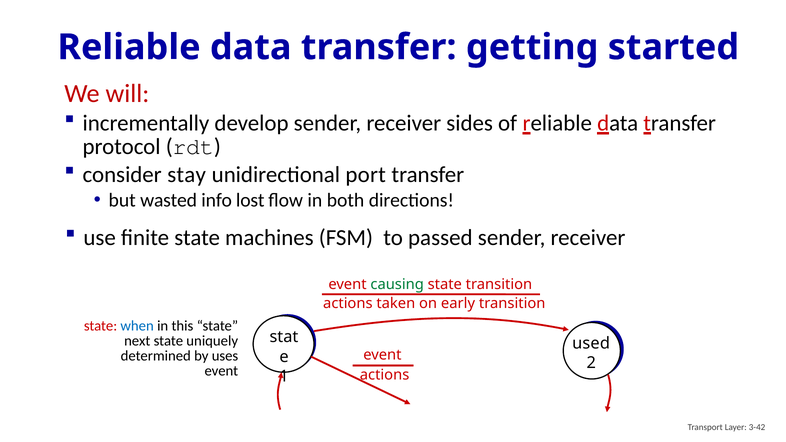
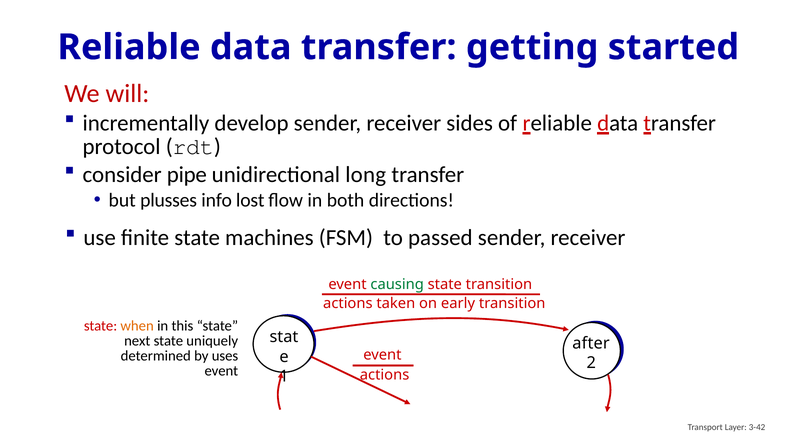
stay: stay -> pipe
port: port -> long
wasted: wasted -> plusses
when colour: blue -> orange
used: used -> after
